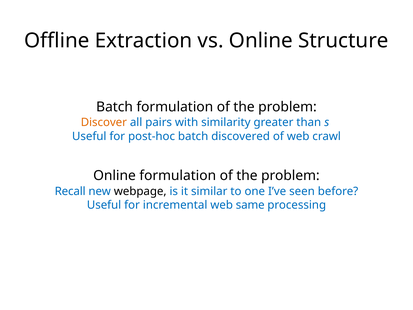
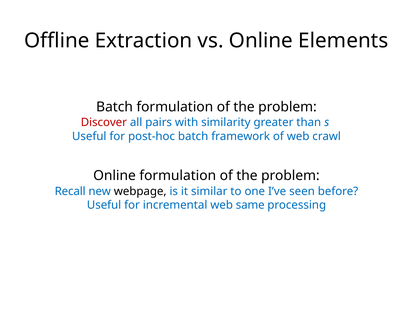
Structure: Structure -> Elements
Discover colour: orange -> red
discovered: discovered -> framework
